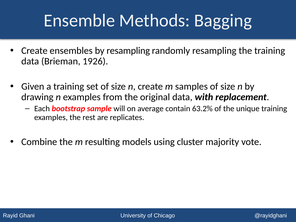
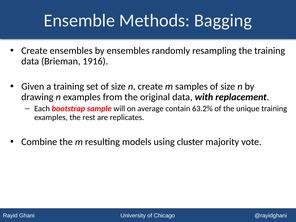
by resampling: resampling -> ensembles
1926: 1926 -> 1916
